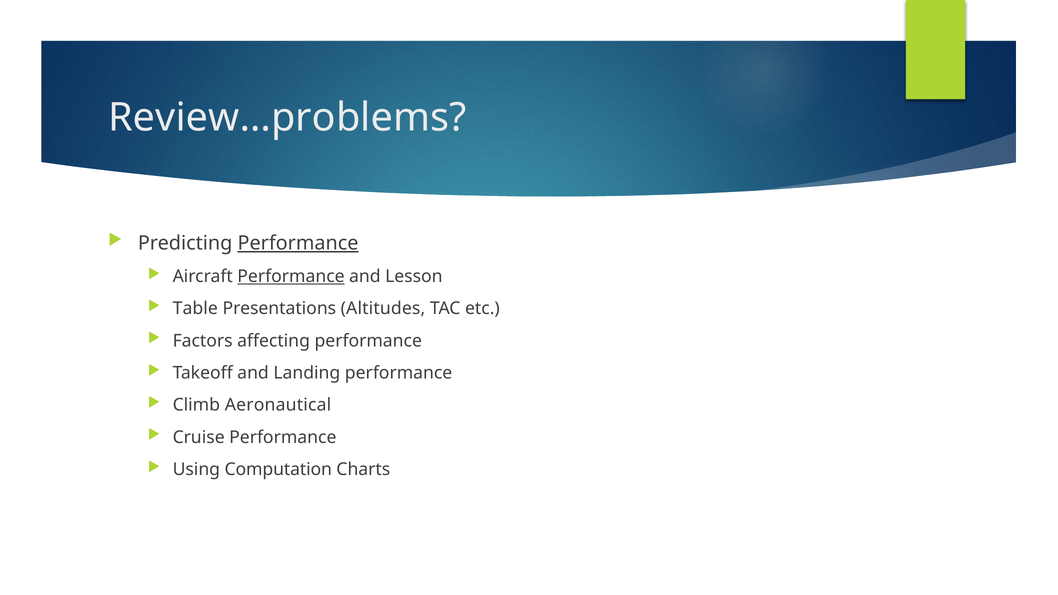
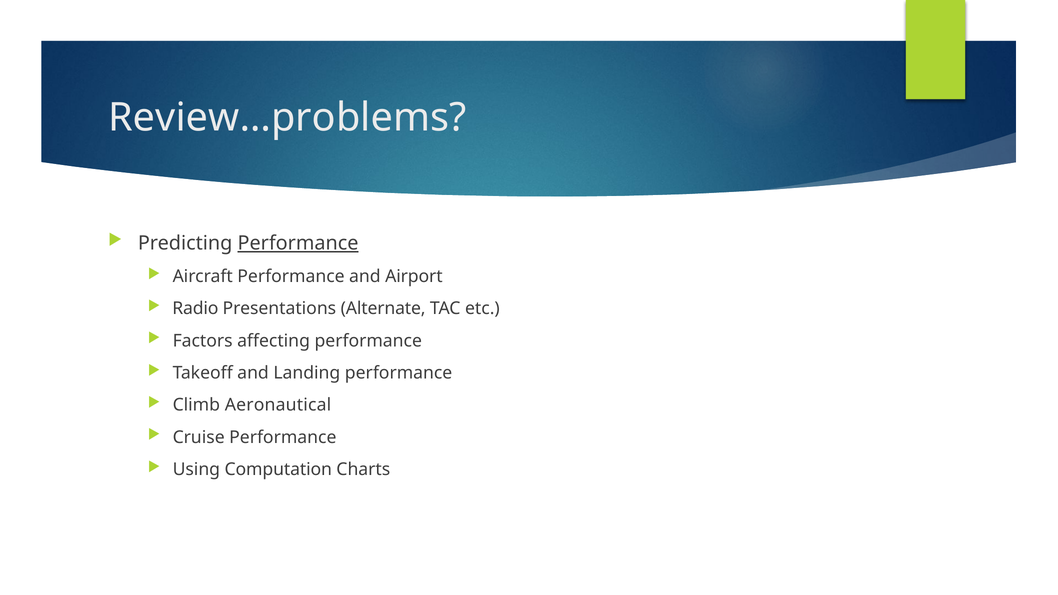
Performance at (291, 277) underline: present -> none
Lesson: Lesson -> Airport
Table: Table -> Radio
Altitudes: Altitudes -> Alternate
